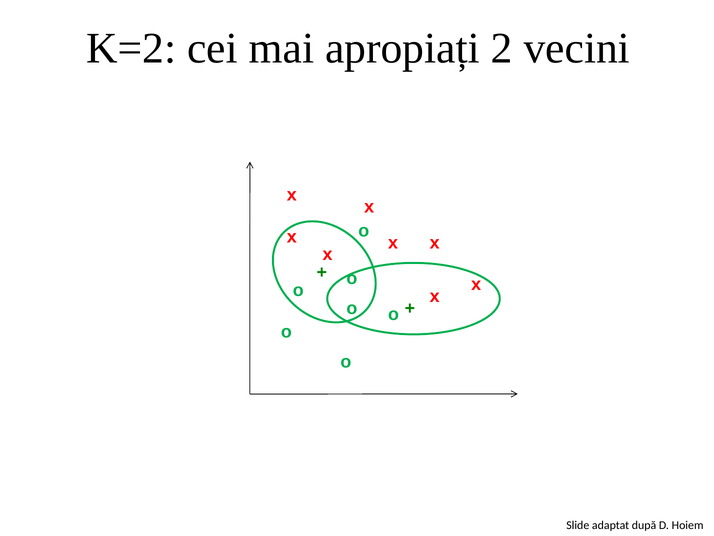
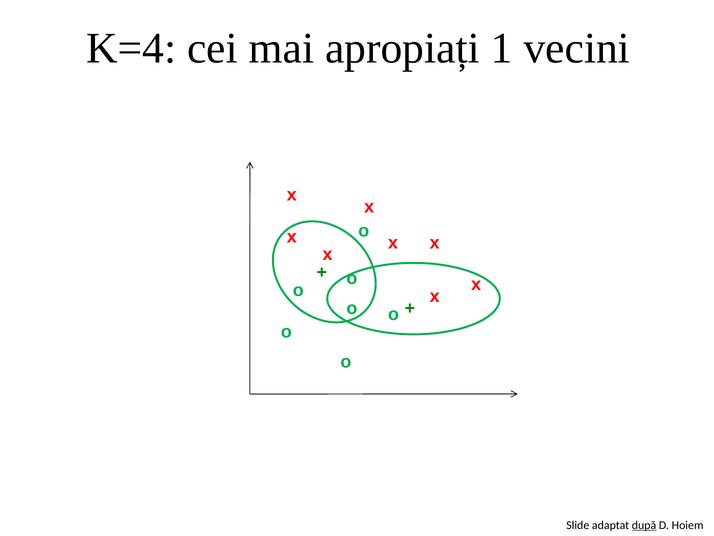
K=2: K=2 -> K=4
2: 2 -> 1
după underline: none -> present
